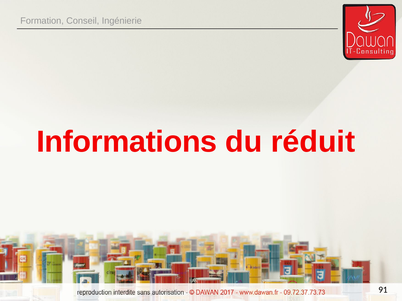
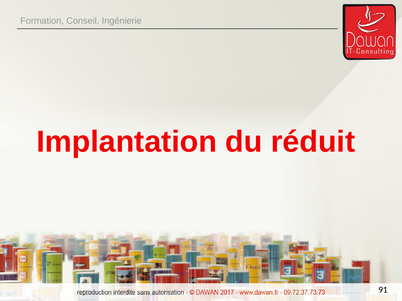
Informations: Informations -> Implantation
